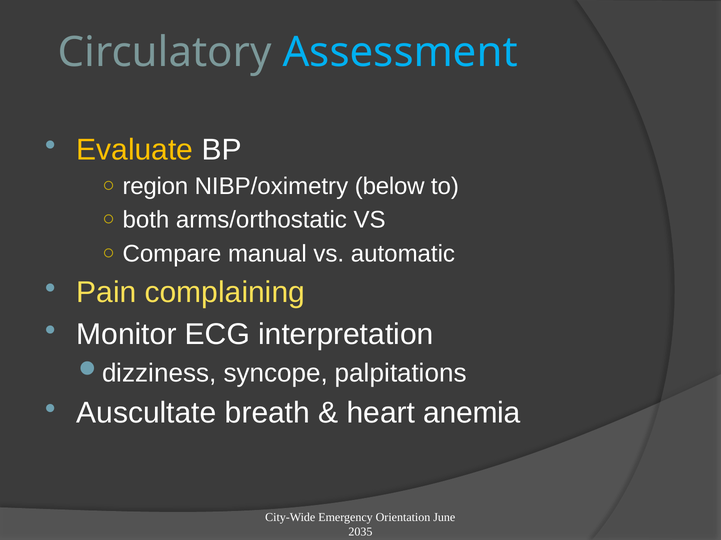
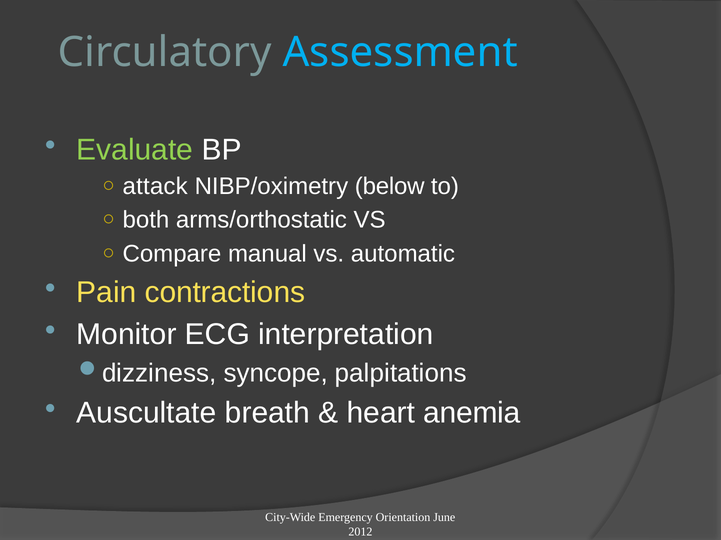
Evaluate colour: yellow -> light green
region: region -> attack
complaining: complaining -> contractions
2035: 2035 -> 2012
